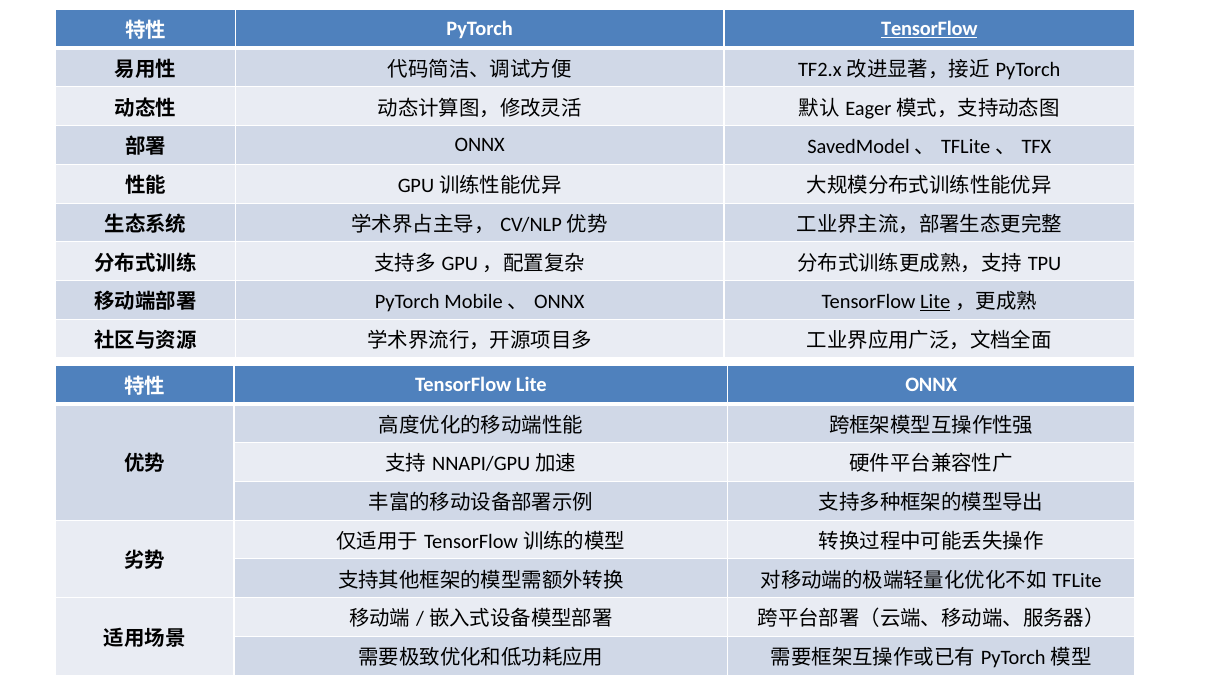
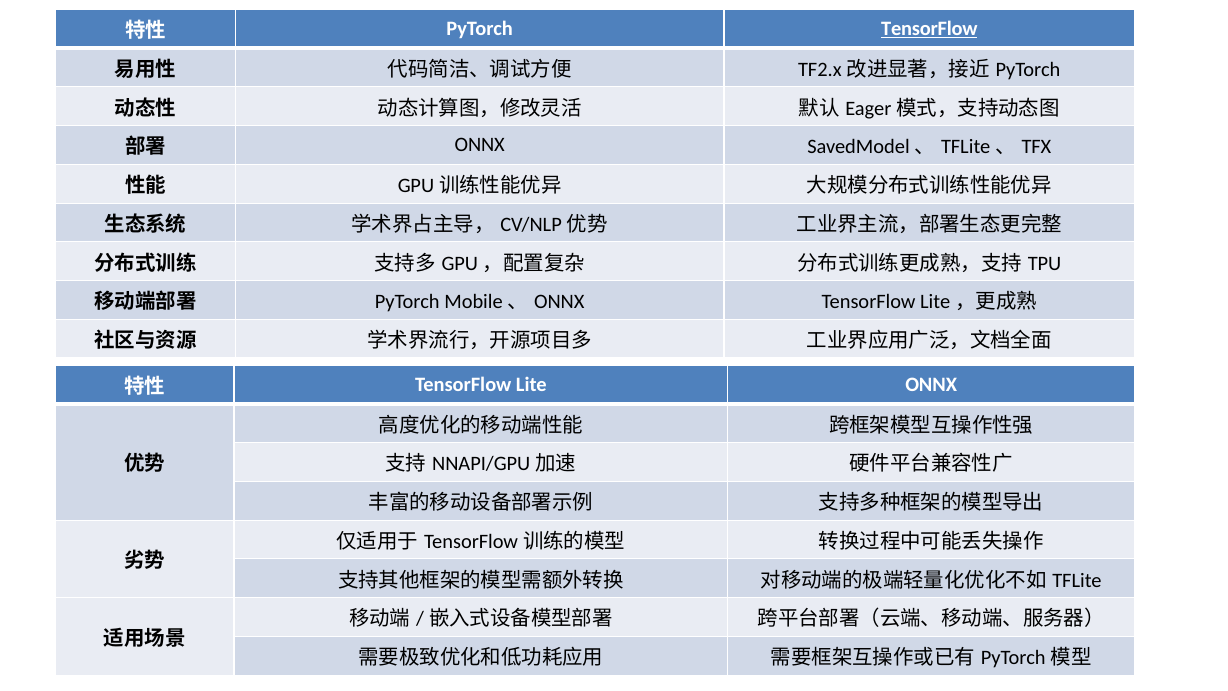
Lite at (935, 302) underline: present -> none
